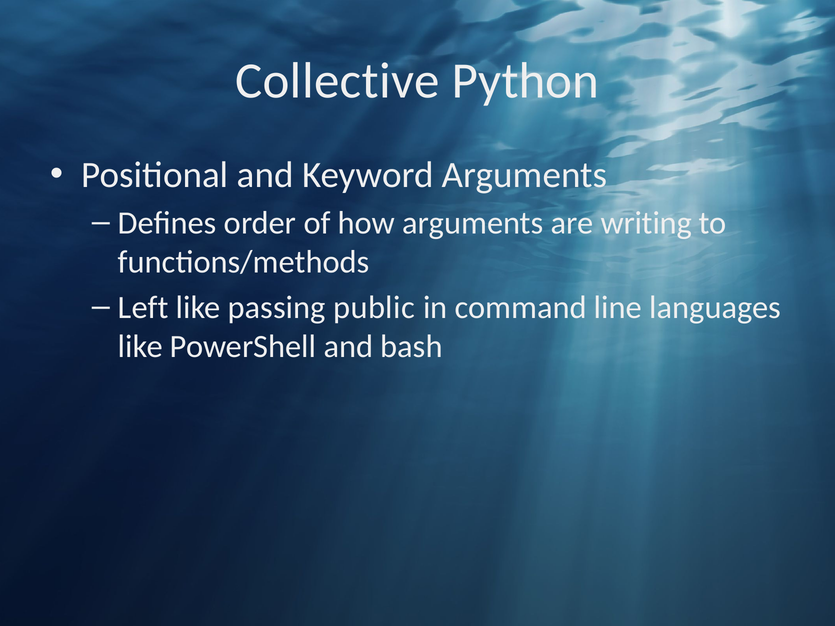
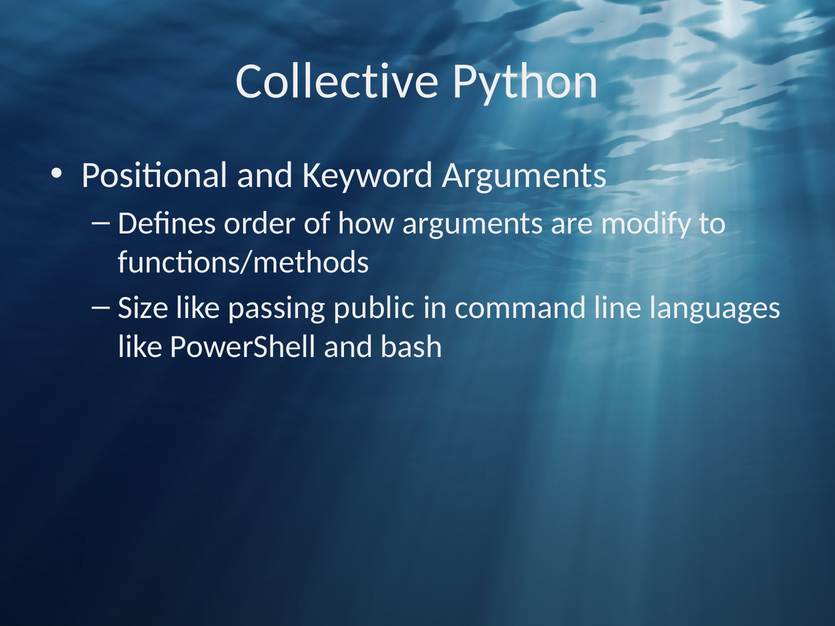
writing: writing -> modify
Left: Left -> Size
